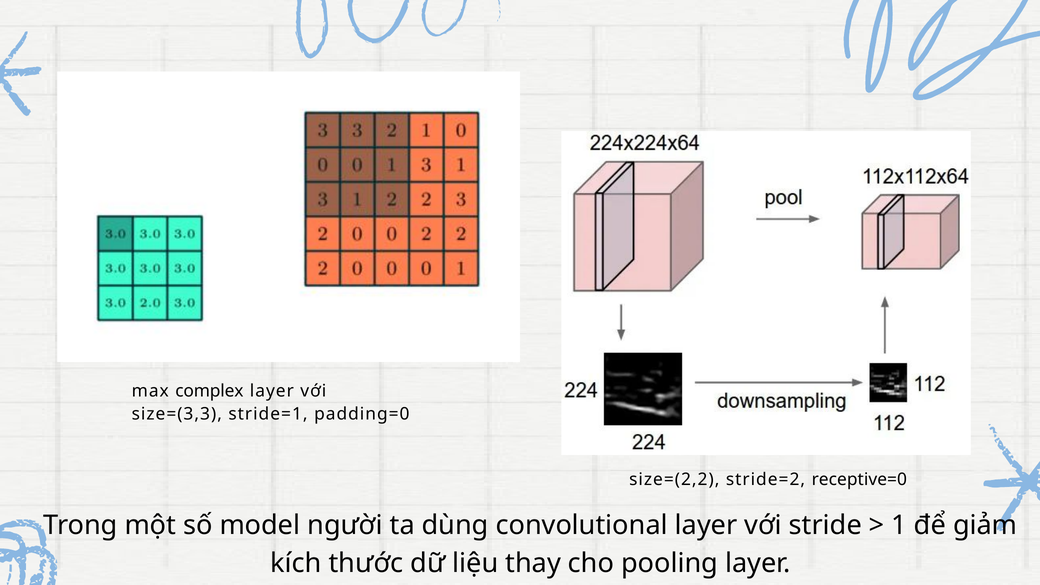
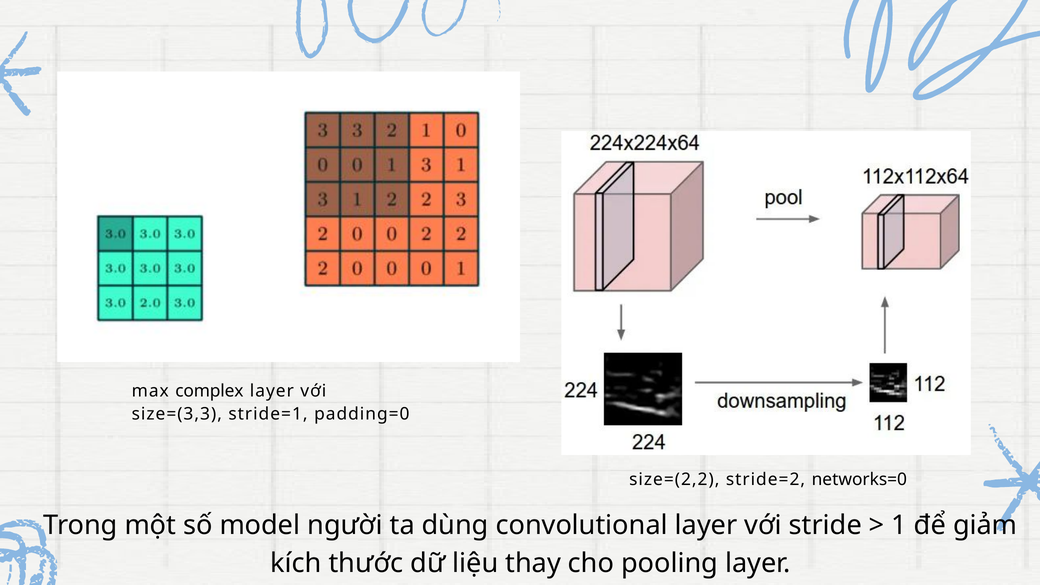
receptive=0: receptive=0 -> networks=0
